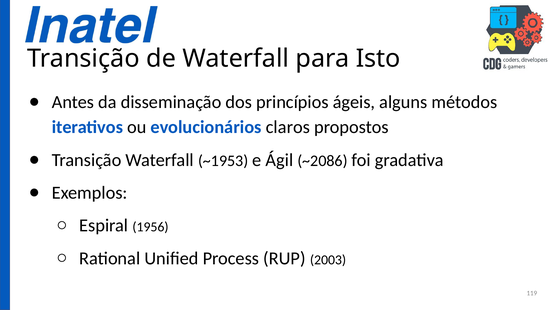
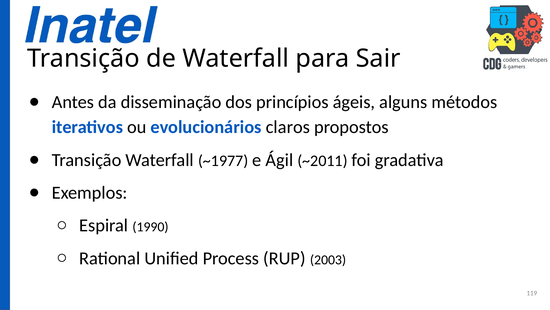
Isto: Isto -> Sair
~1953: ~1953 -> ~1977
~2086: ~2086 -> ~2011
1956: 1956 -> 1990
